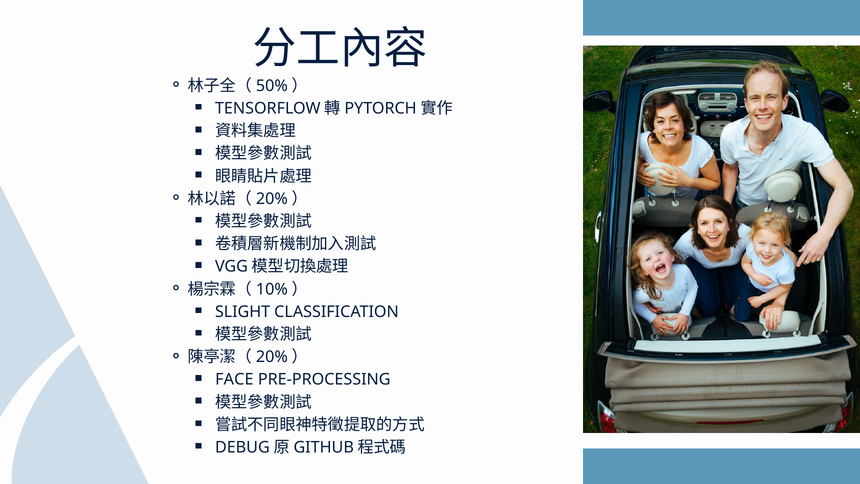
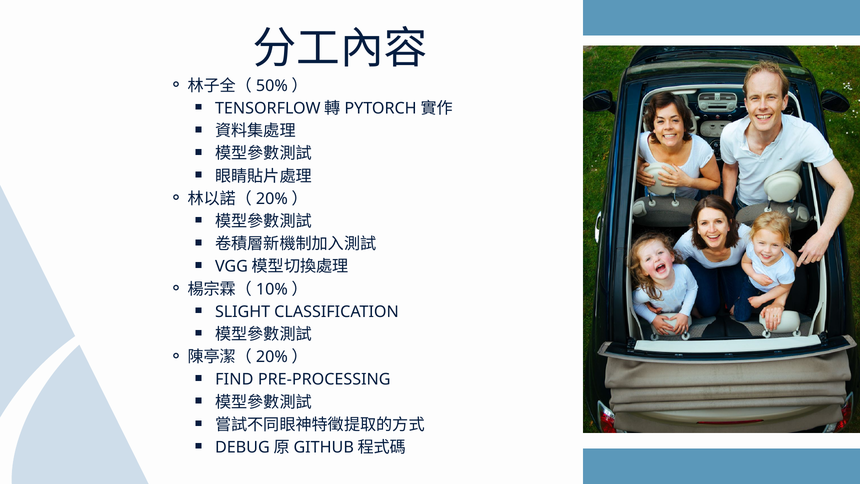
FACE: FACE -> FIND
